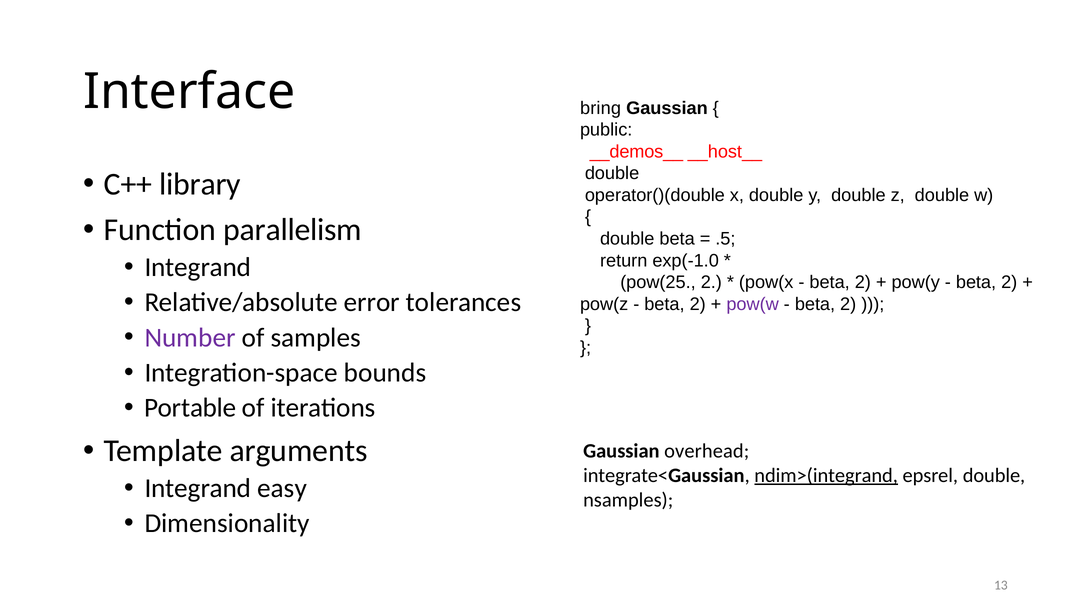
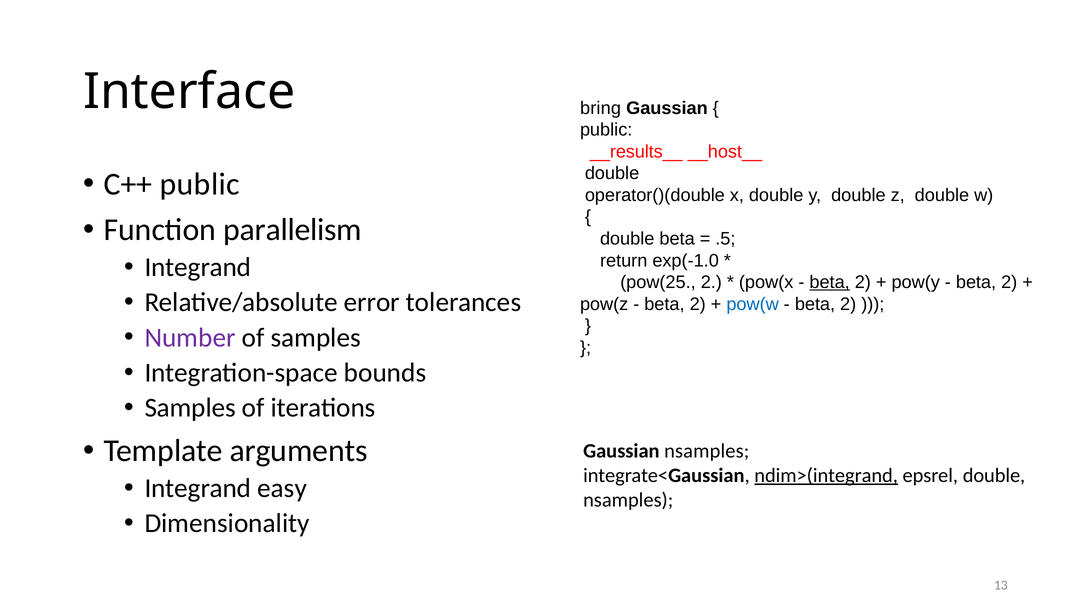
__demos__: __demos__ -> __results__
C++ library: library -> public
beta at (830, 283) underline: none -> present
pow(w colour: purple -> blue
Portable at (190, 408): Portable -> Samples
Gaussian overhead: overhead -> nsamples
